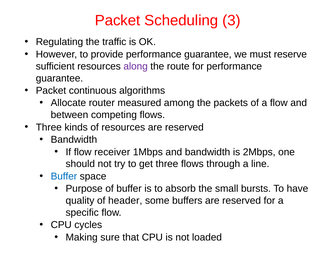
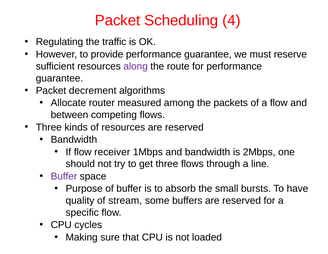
3: 3 -> 4
continuous: continuous -> decrement
Buffer at (64, 176) colour: blue -> purple
header: header -> stream
